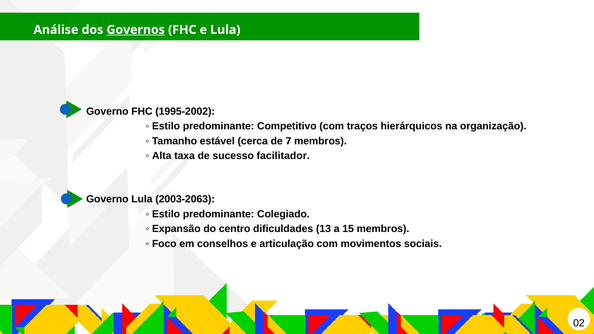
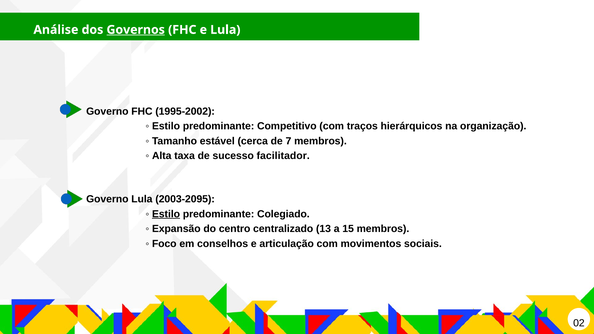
2003-2063: 2003-2063 -> 2003-2095
Estilo at (166, 214) underline: none -> present
dificuldades: dificuldades -> centralizado
